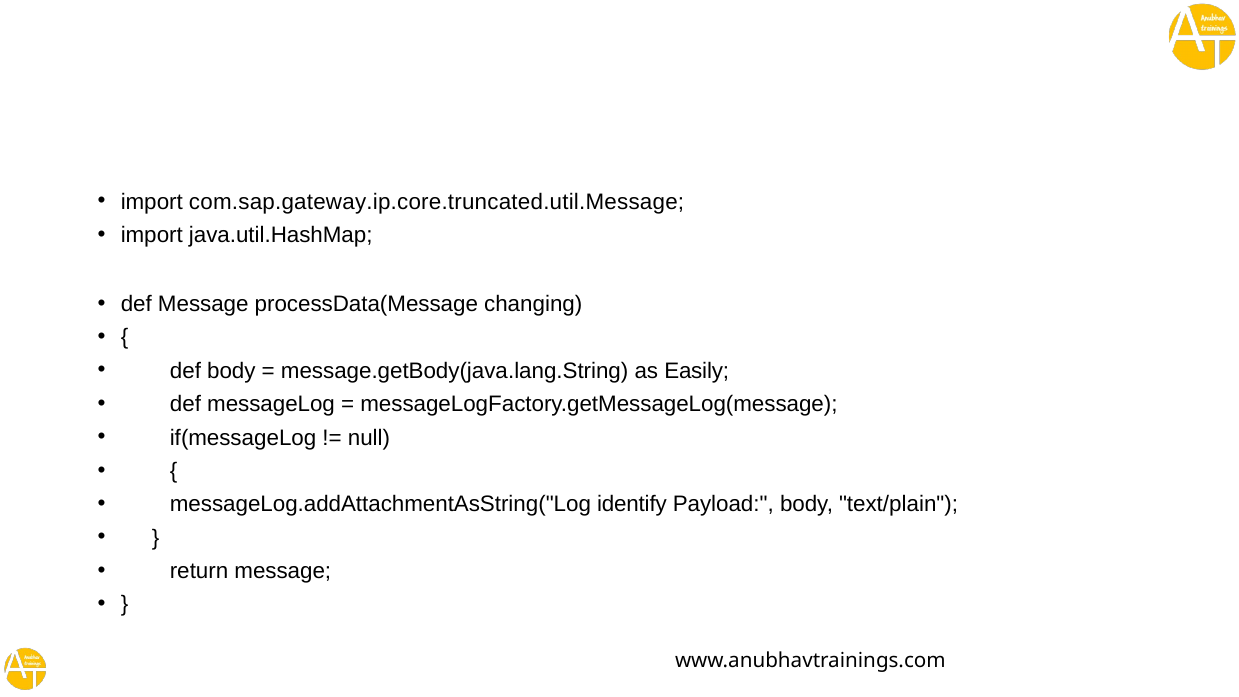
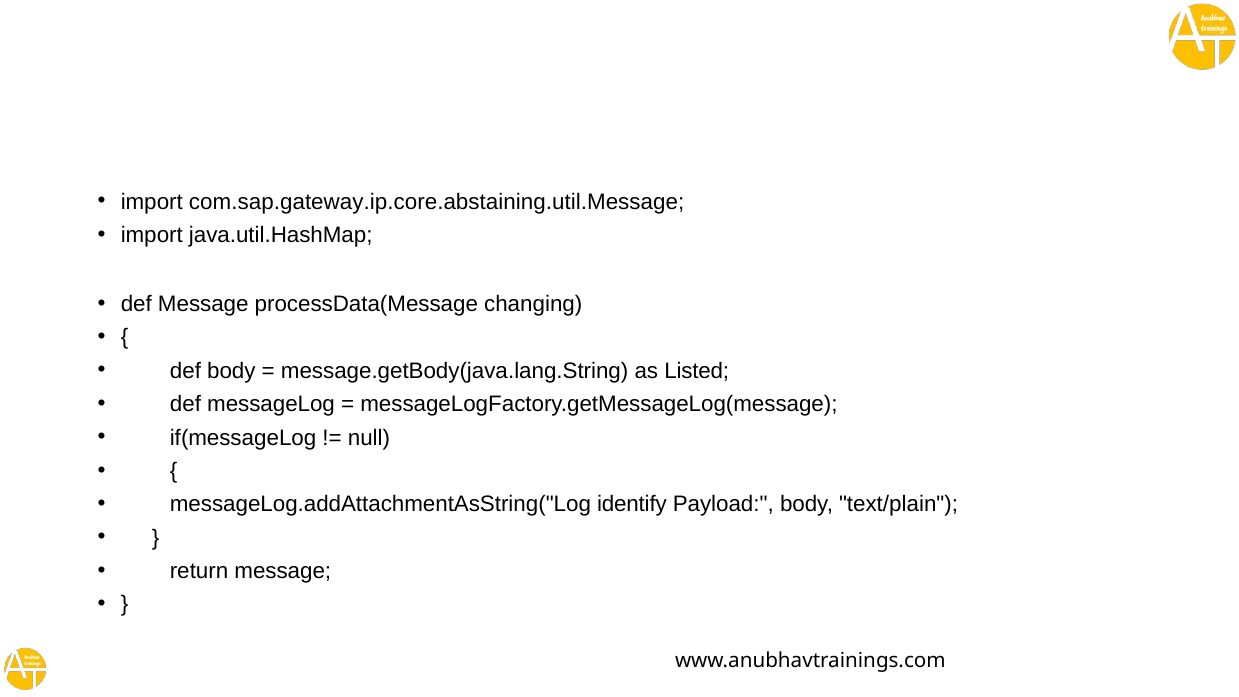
com.sap.gateway.ip.core.truncated.util.Message: com.sap.gateway.ip.core.truncated.util.Message -> com.sap.gateway.ip.core.abstaining.util.Message
Easily: Easily -> Listed
